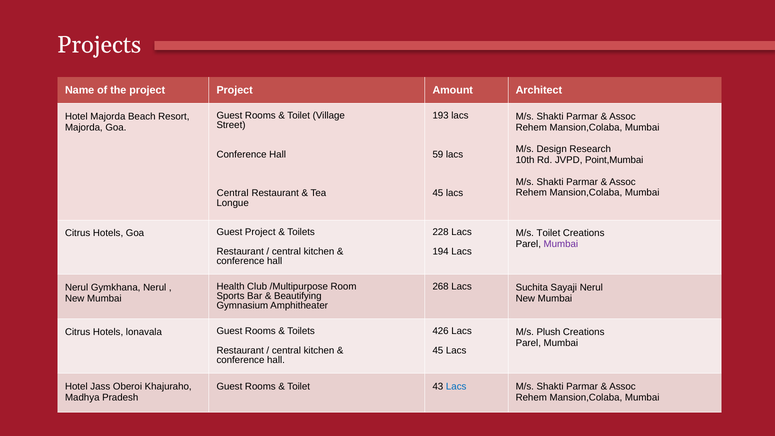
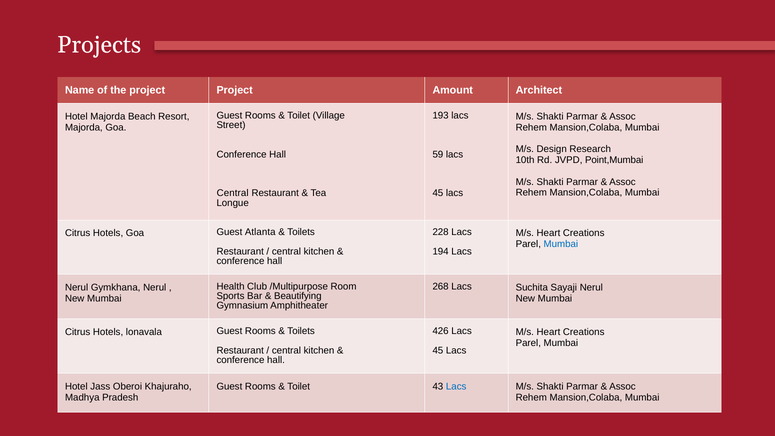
Guest Project: Project -> Atlanta
Toilet at (548, 233): Toilet -> Heart
Mumbai at (561, 244) colour: purple -> blue
Plush at (549, 332): Plush -> Heart
